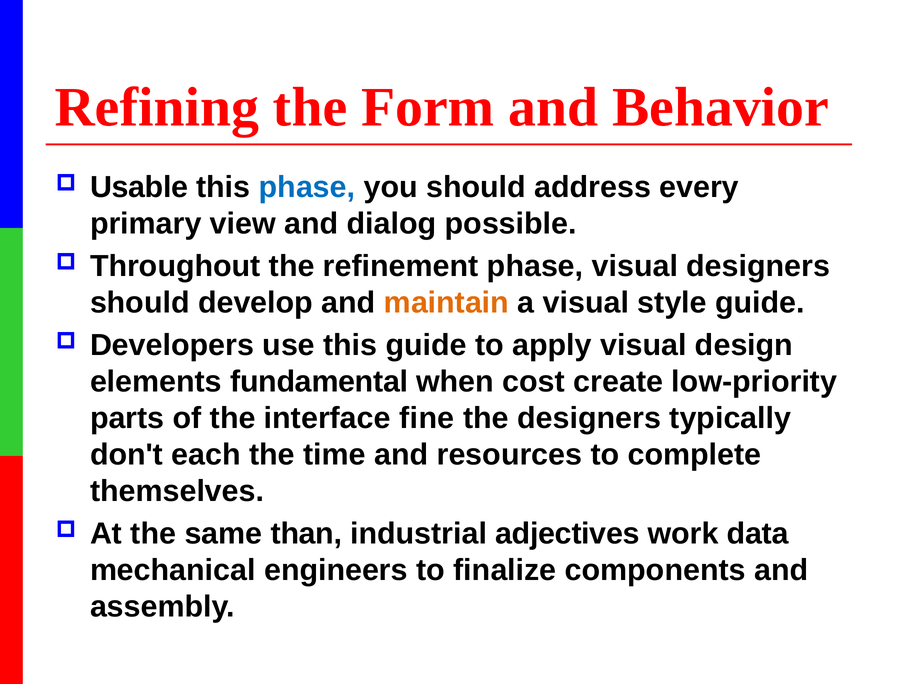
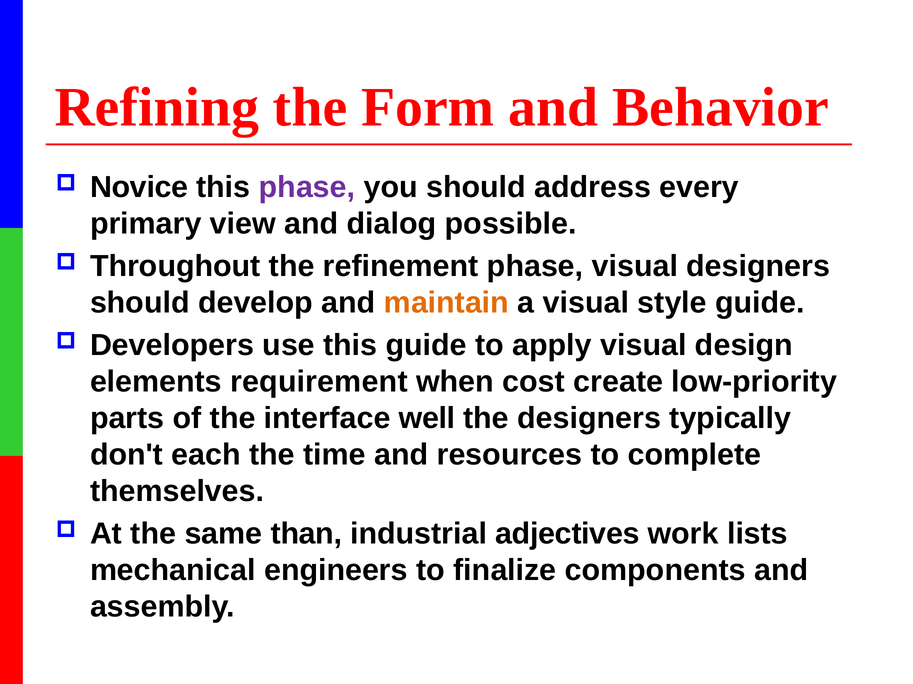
Usable: Usable -> Novice
phase at (307, 188) colour: blue -> purple
fundamental: fundamental -> requirement
fine: fine -> well
data: data -> lists
